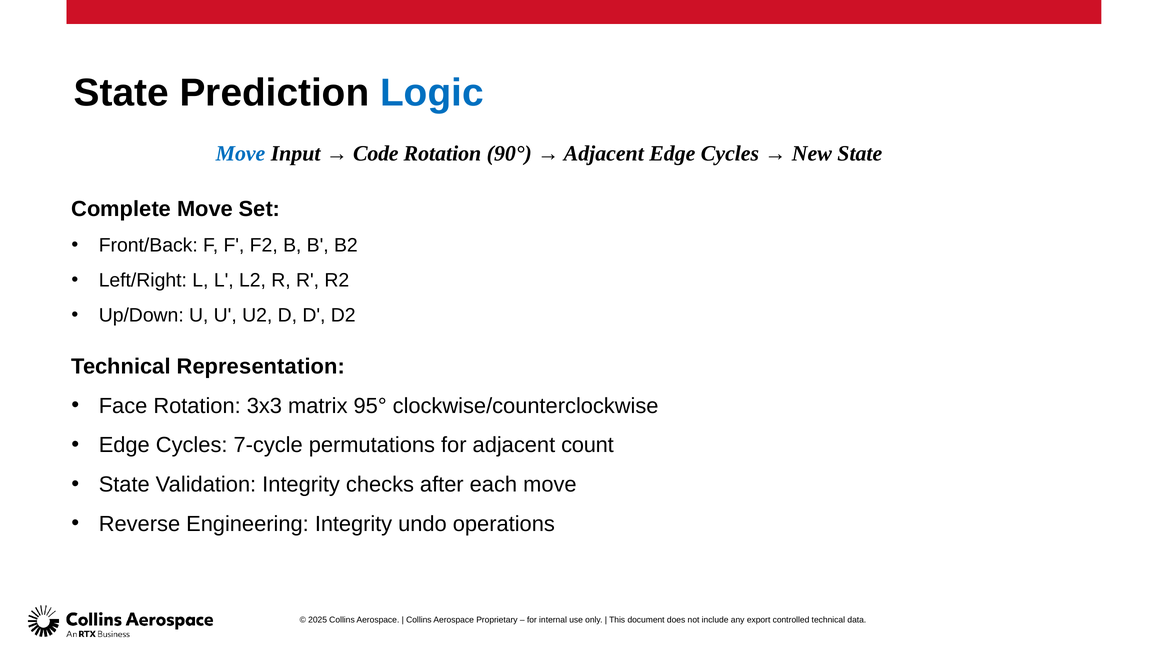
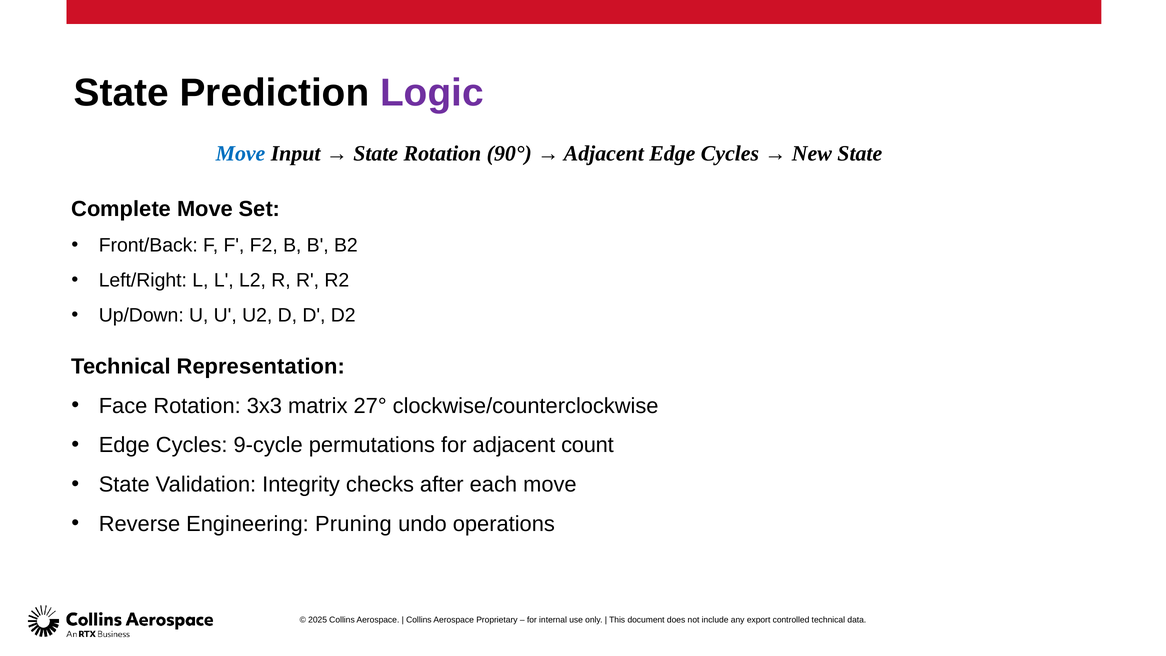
Logic colour: blue -> purple
Code at (376, 154): Code -> State
95°: 95° -> 27°
7-cycle: 7-cycle -> 9-cycle
Engineering Integrity: Integrity -> Pruning
